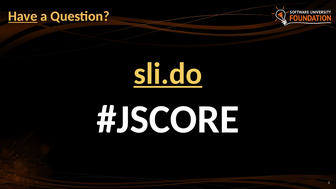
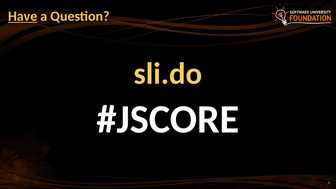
sli.do underline: present -> none
